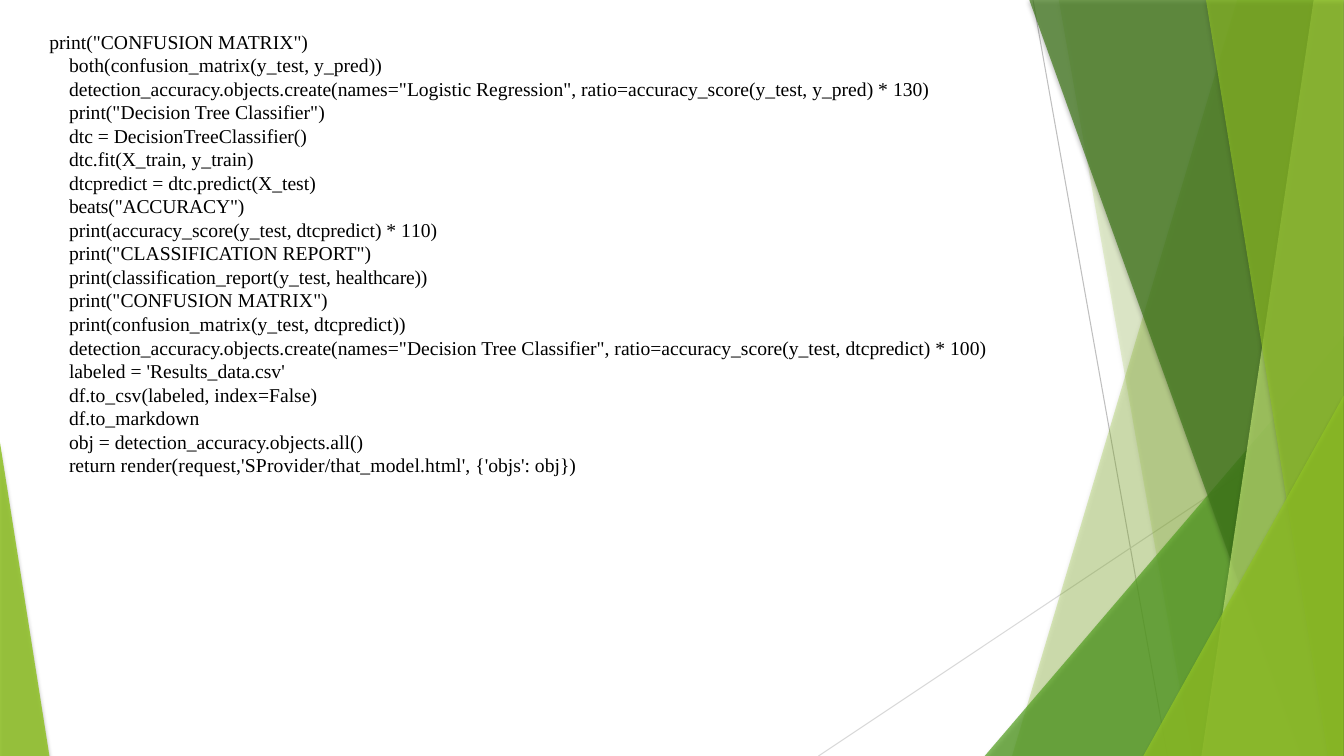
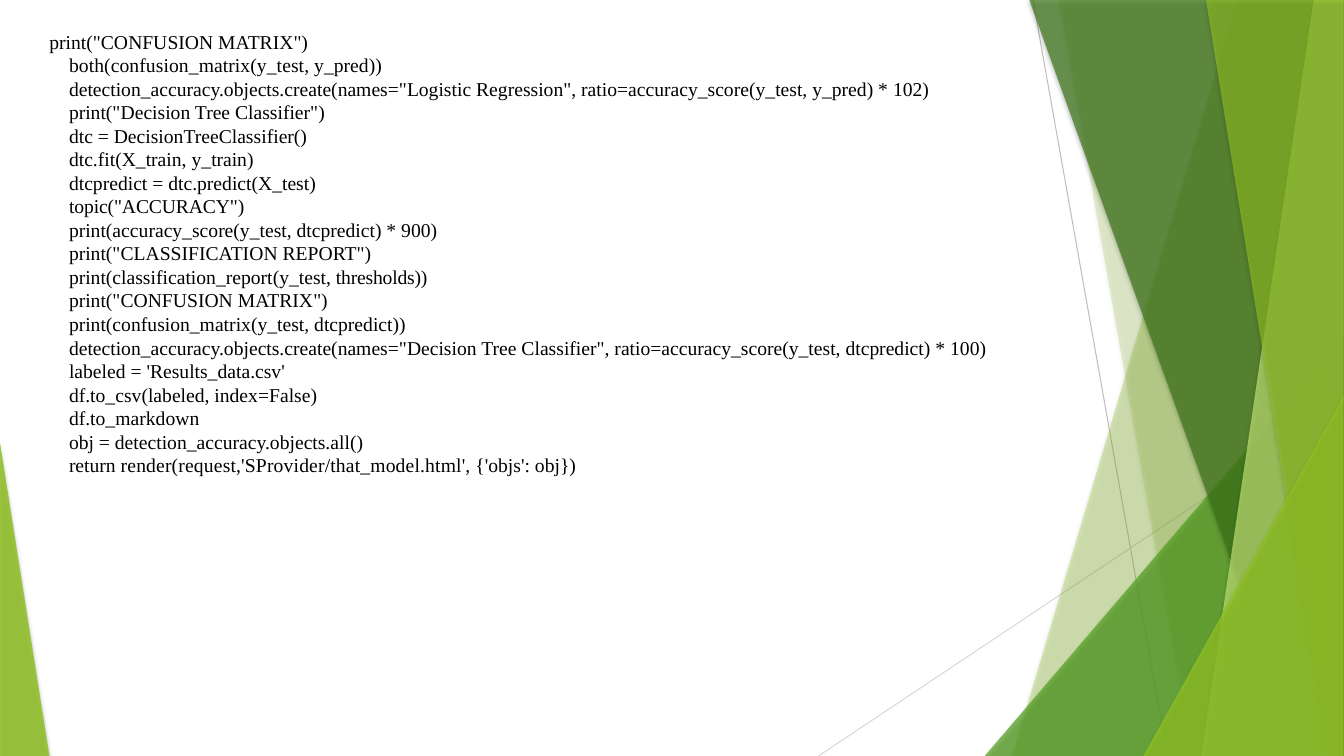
130: 130 -> 102
beats("ACCURACY: beats("ACCURACY -> topic("ACCURACY
110: 110 -> 900
healthcare: healthcare -> thresholds
